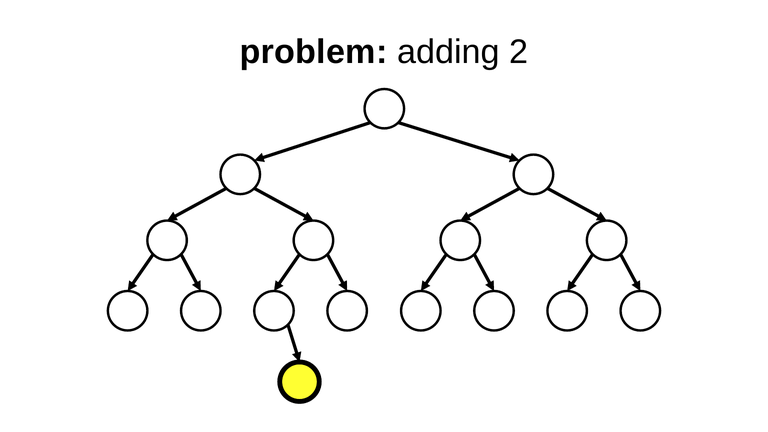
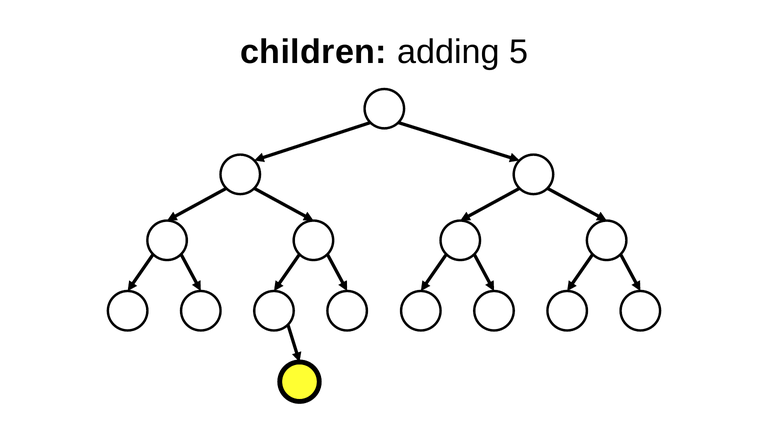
problem: problem -> children
adding 2: 2 -> 5
